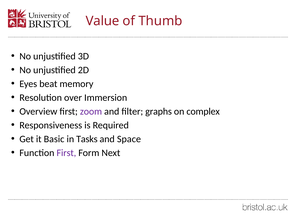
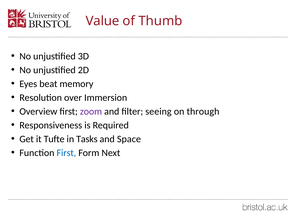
graphs: graphs -> seeing
complex: complex -> through
Basic: Basic -> Tufte
First at (66, 153) colour: purple -> blue
